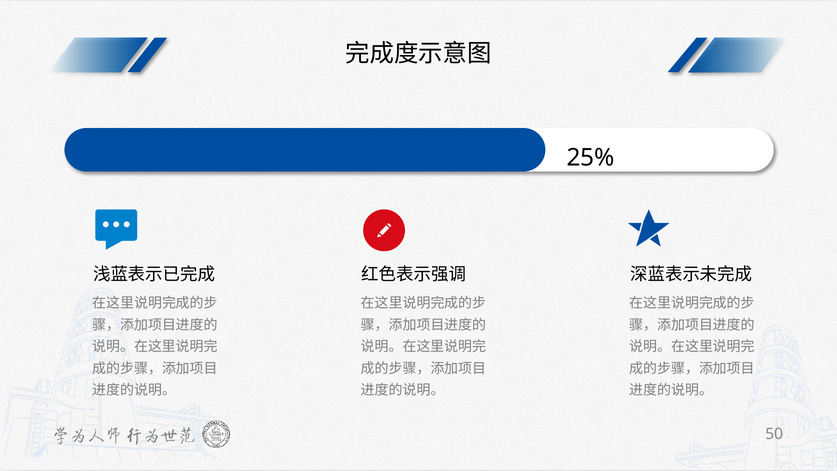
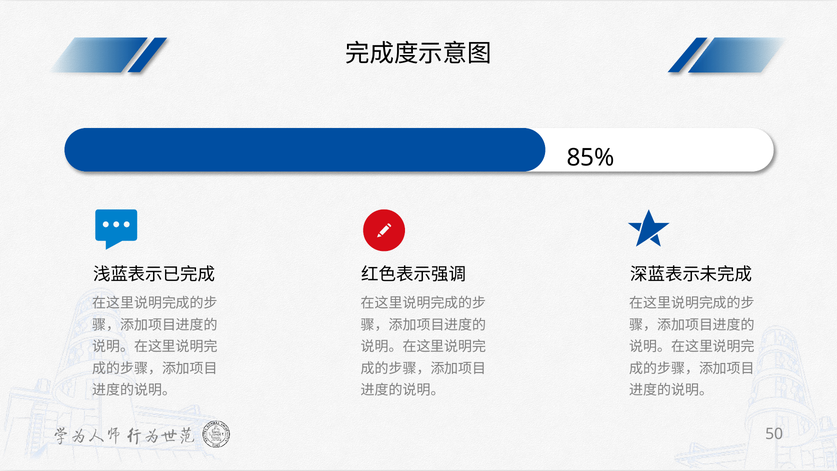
25%: 25% -> 85%
